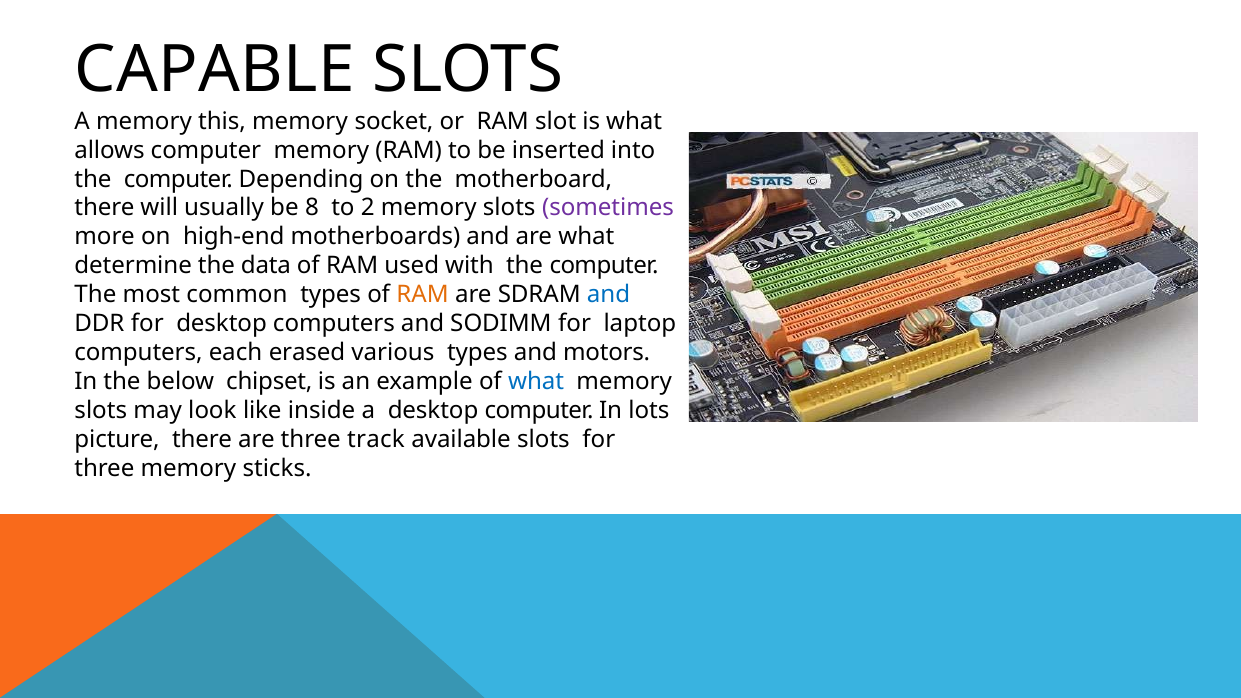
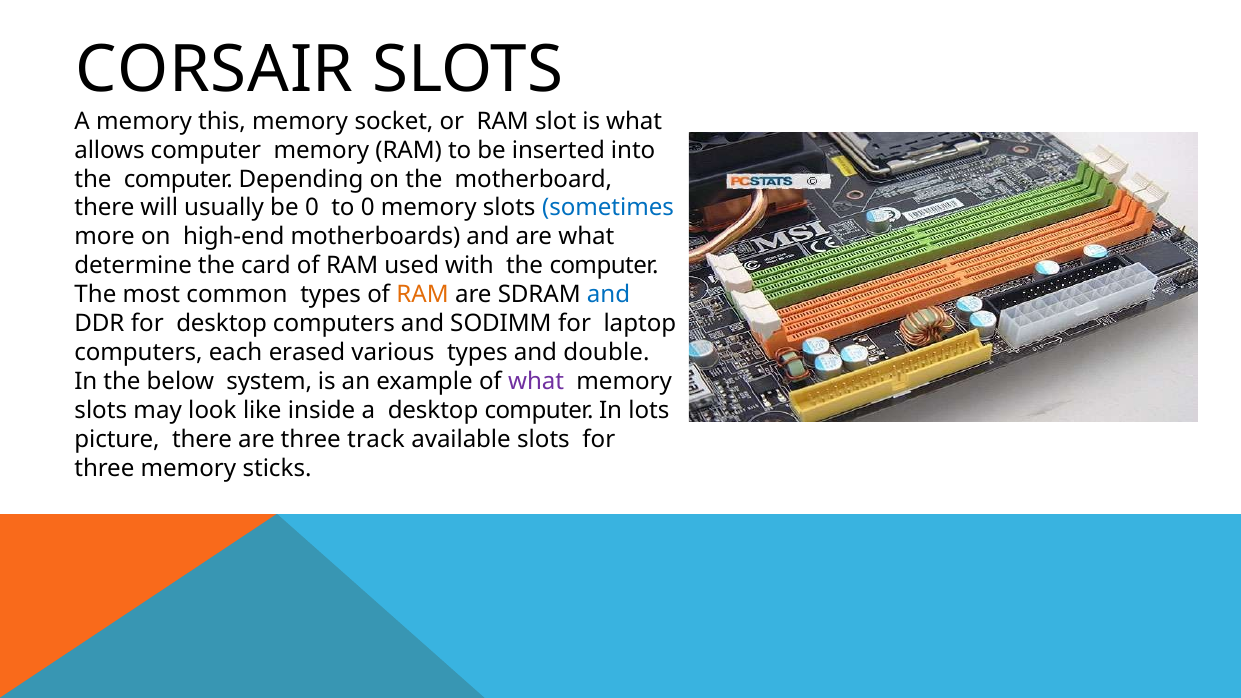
CAPABLE: CAPABLE -> CORSAIR
be 8: 8 -> 0
to 2: 2 -> 0
sometimes colour: purple -> blue
data: data -> card
motors: motors -> double
chipset: chipset -> system
what at (536, 382) colour: blue -> purple
